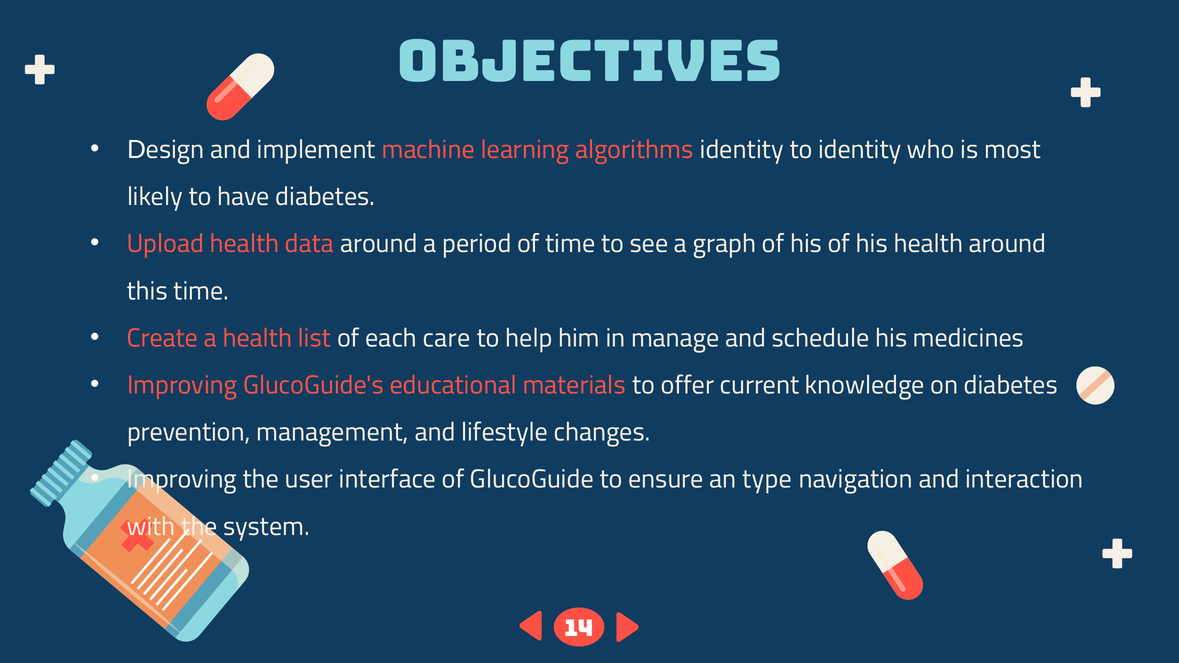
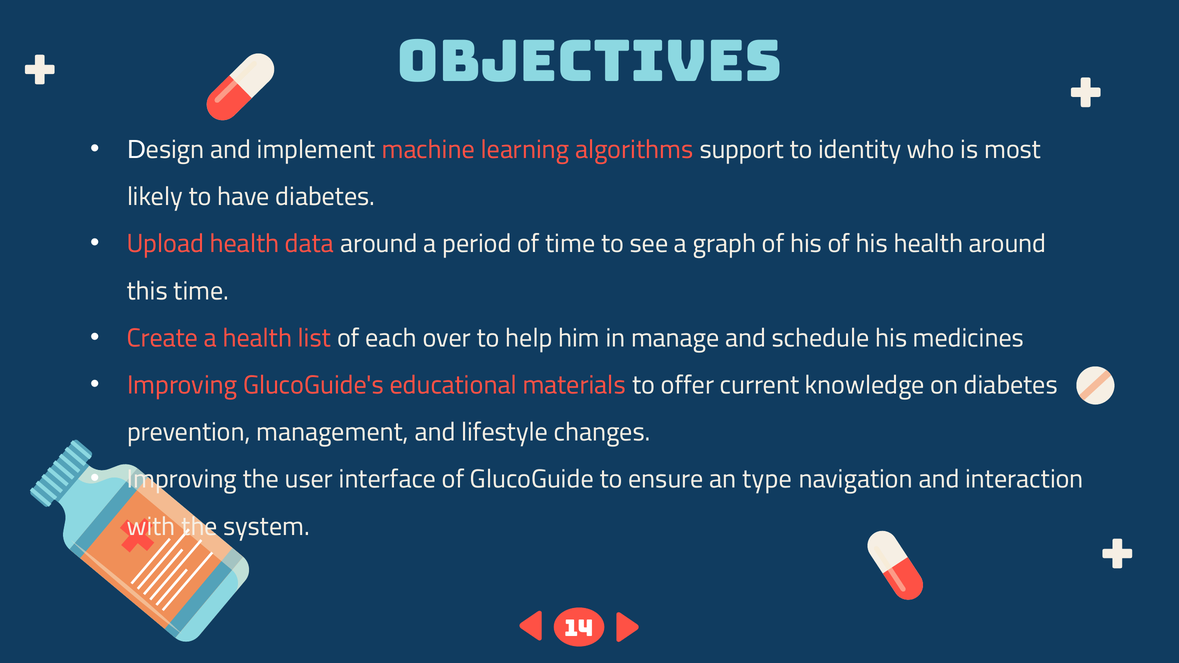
algorithms identity: identity -> support
care: care -> over
